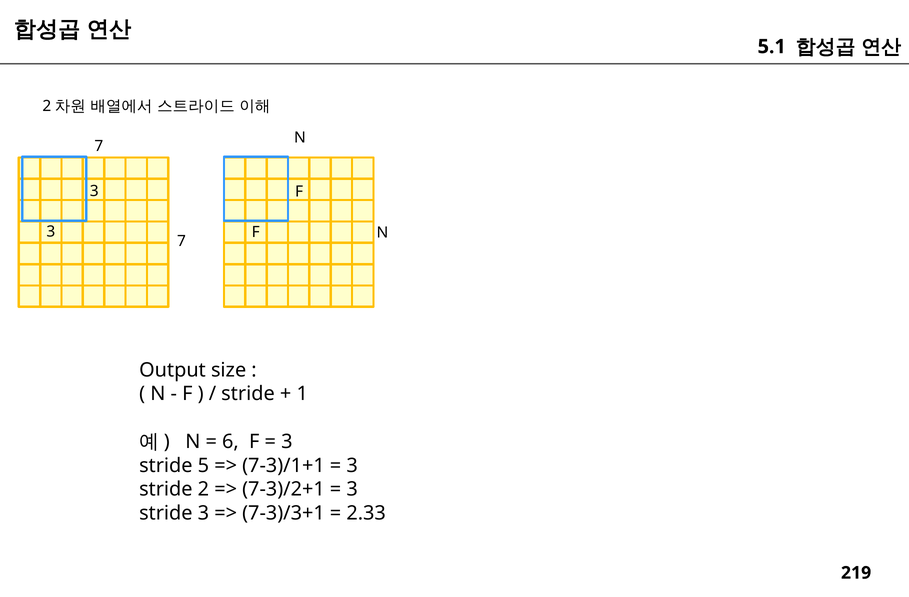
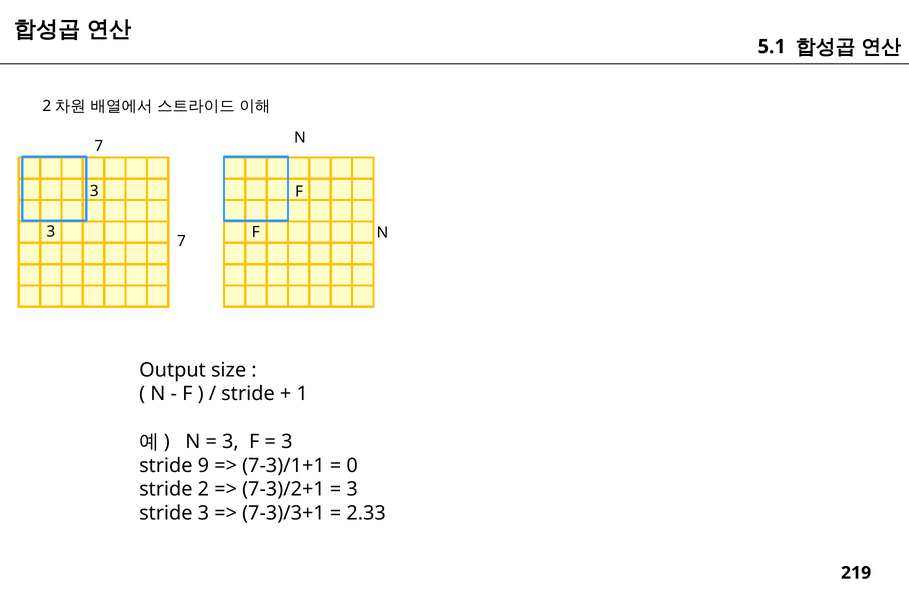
6 at (230, 442): 6 -> 3
5: 5 -> 9
3 at (352, 466): 3 -> 0
